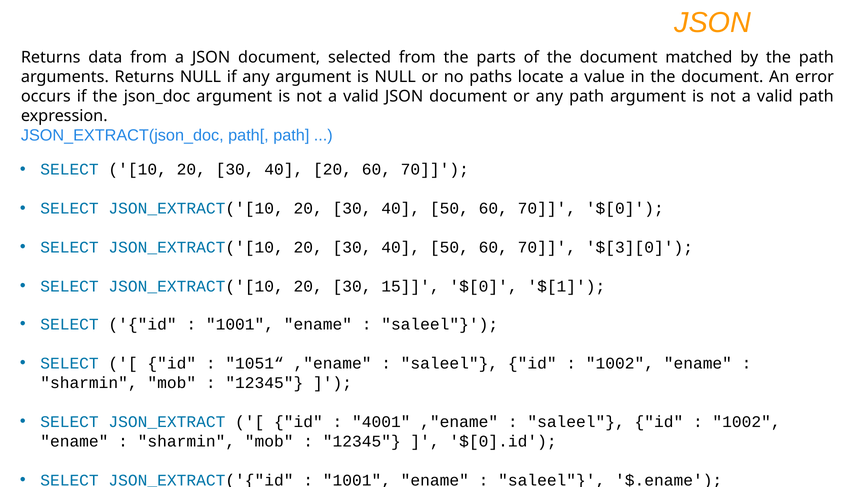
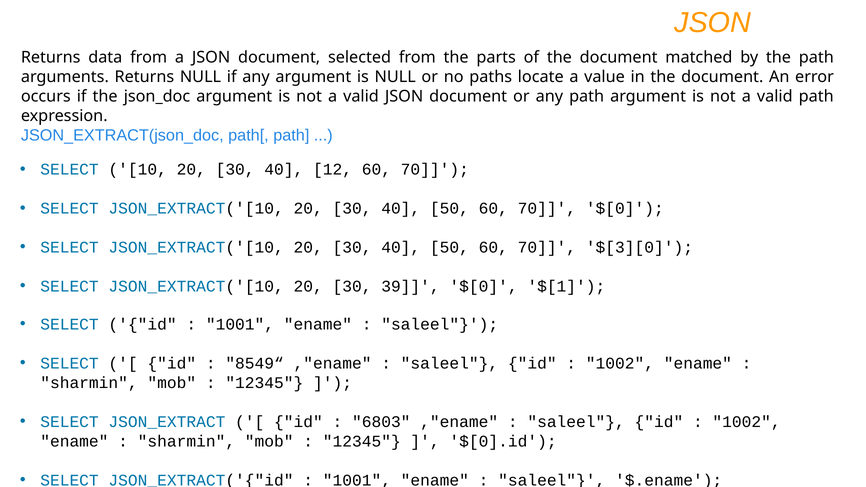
40 20: 20 -> 12
15: 15 -> 39
1051“: 1051“ -> 8549“
4001: 4001 -> 6803
